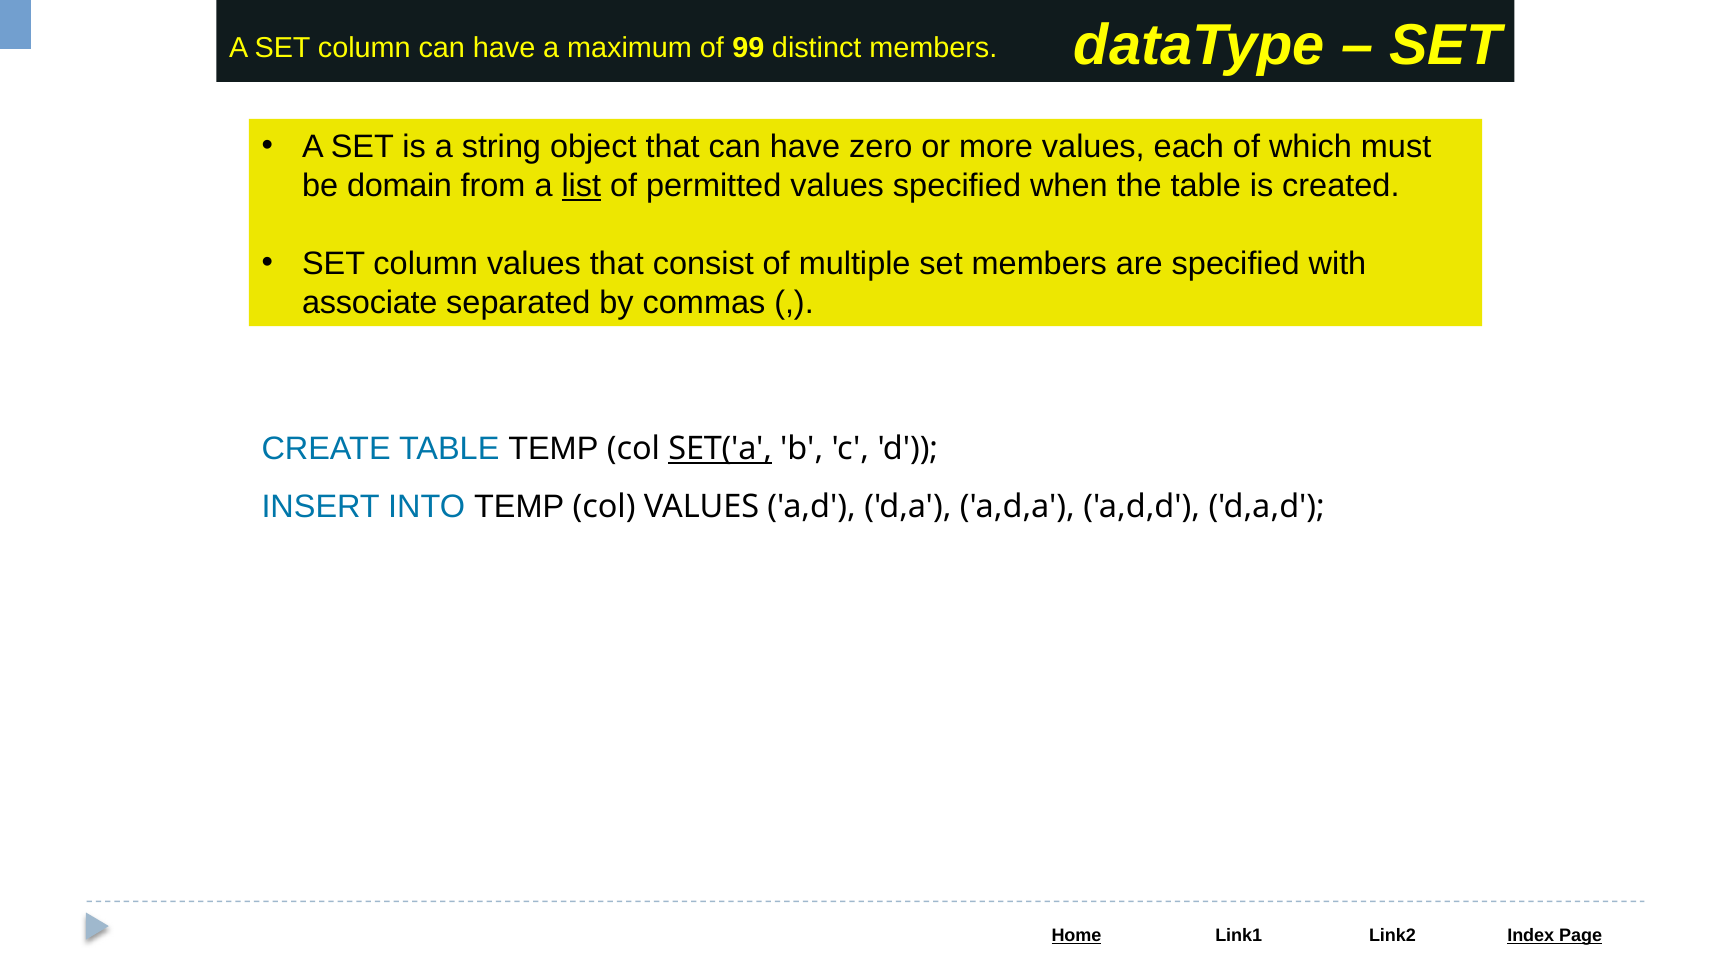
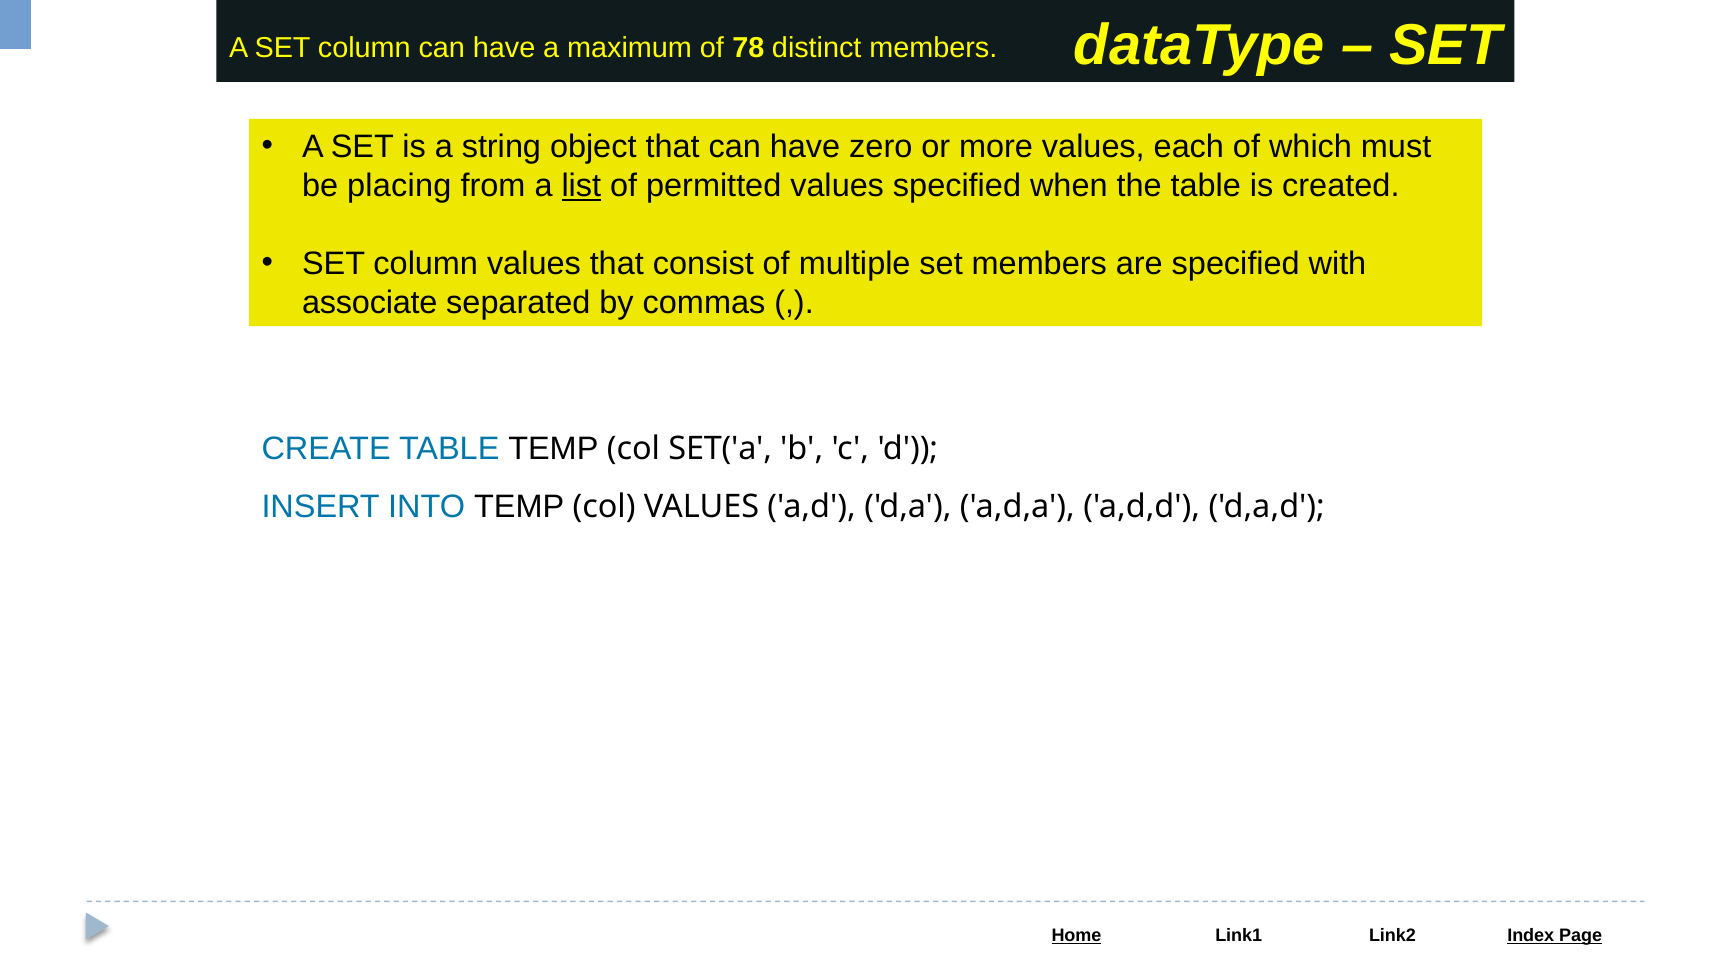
99: 99 -> 78
domain: domain -> placing
SET('a underline: present -> none
